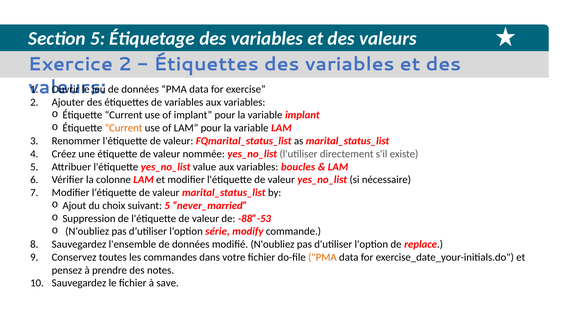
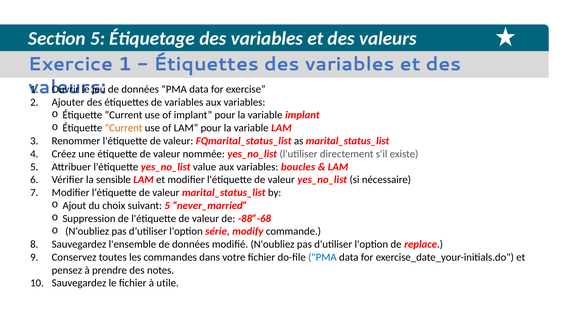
Exercice 2: 2 -> 1
colonne: colonne -> sensible
-88”-53: -88”-53 -> -88”-68
PMA at (322, 257) colour: orange -> blue
save: save -> utile
